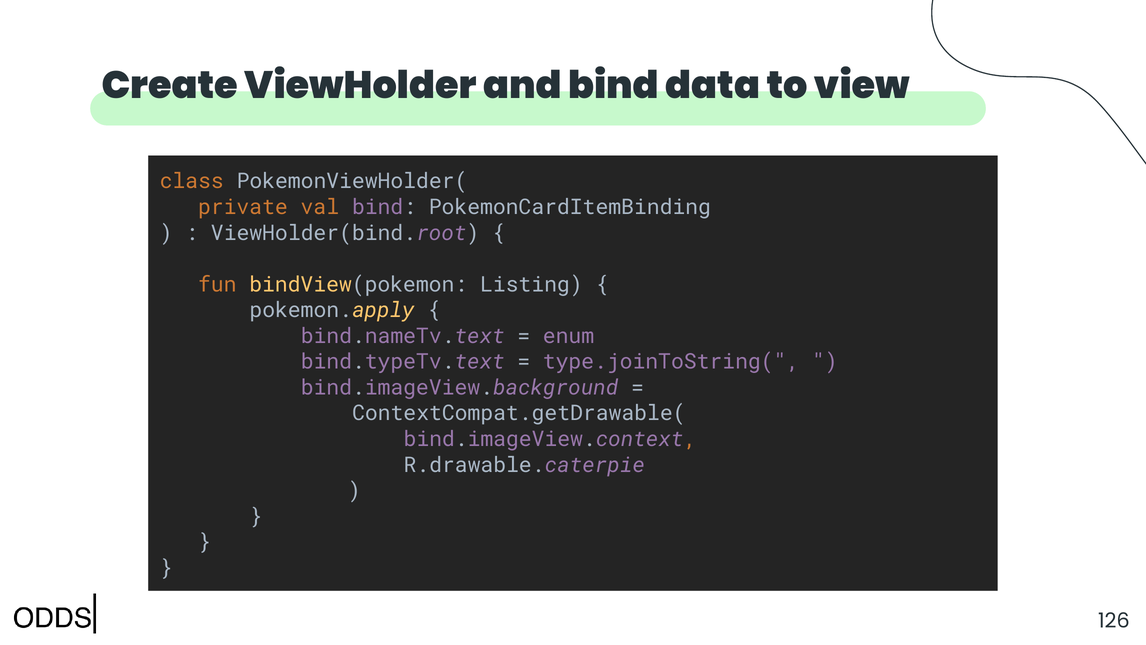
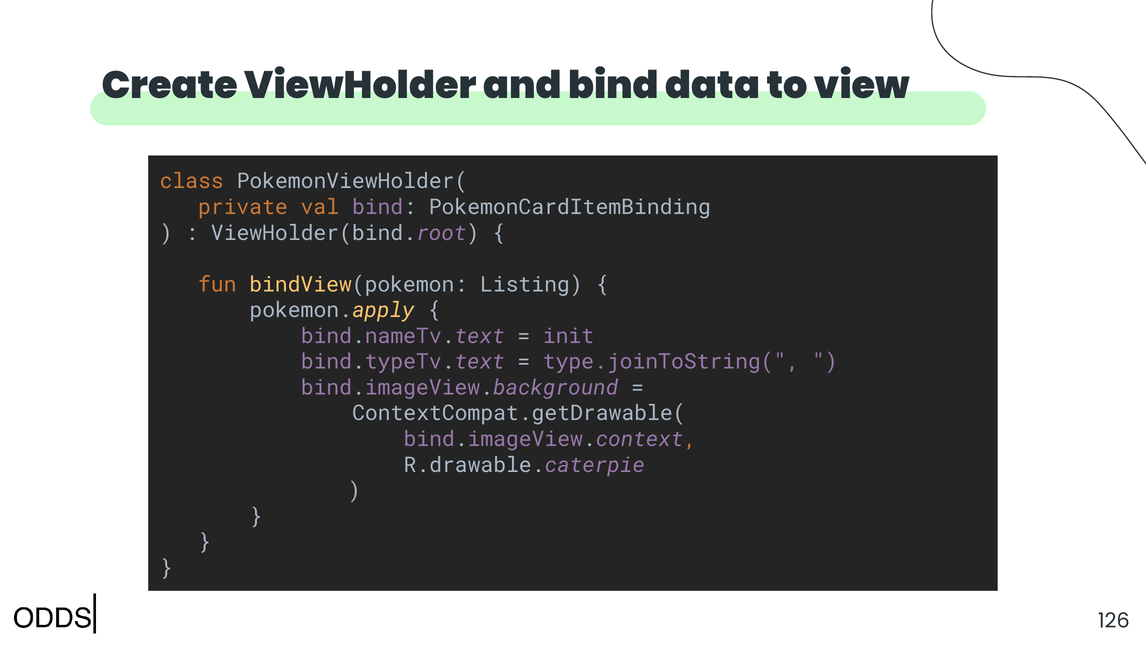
enum: enum -> init
